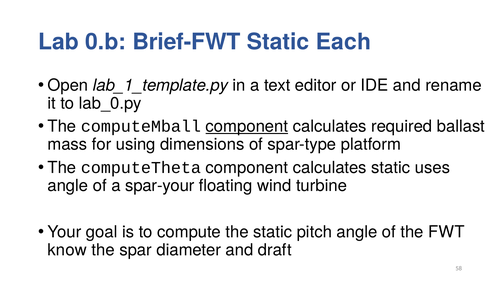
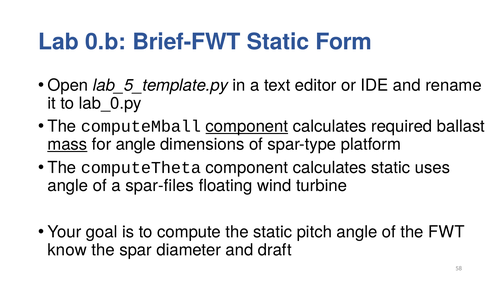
Each: Each -> Form
lab_1_template.py: lab_1_template.py -> lab_5_template.py
mass underline: none -> present
for using: using -> angle
spar-your: spar-your -> spar-files
